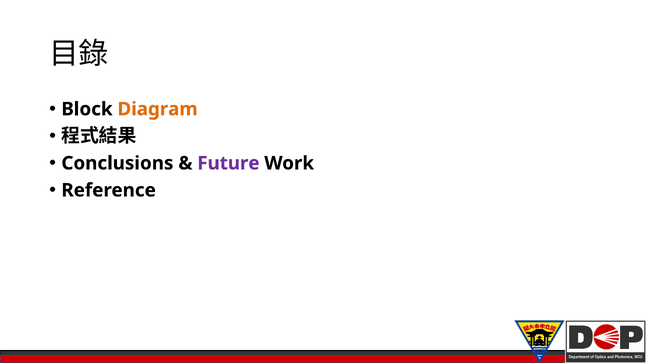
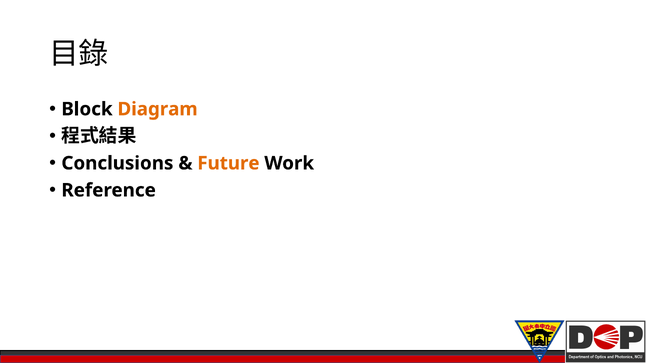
Future colour: purple -> orange
